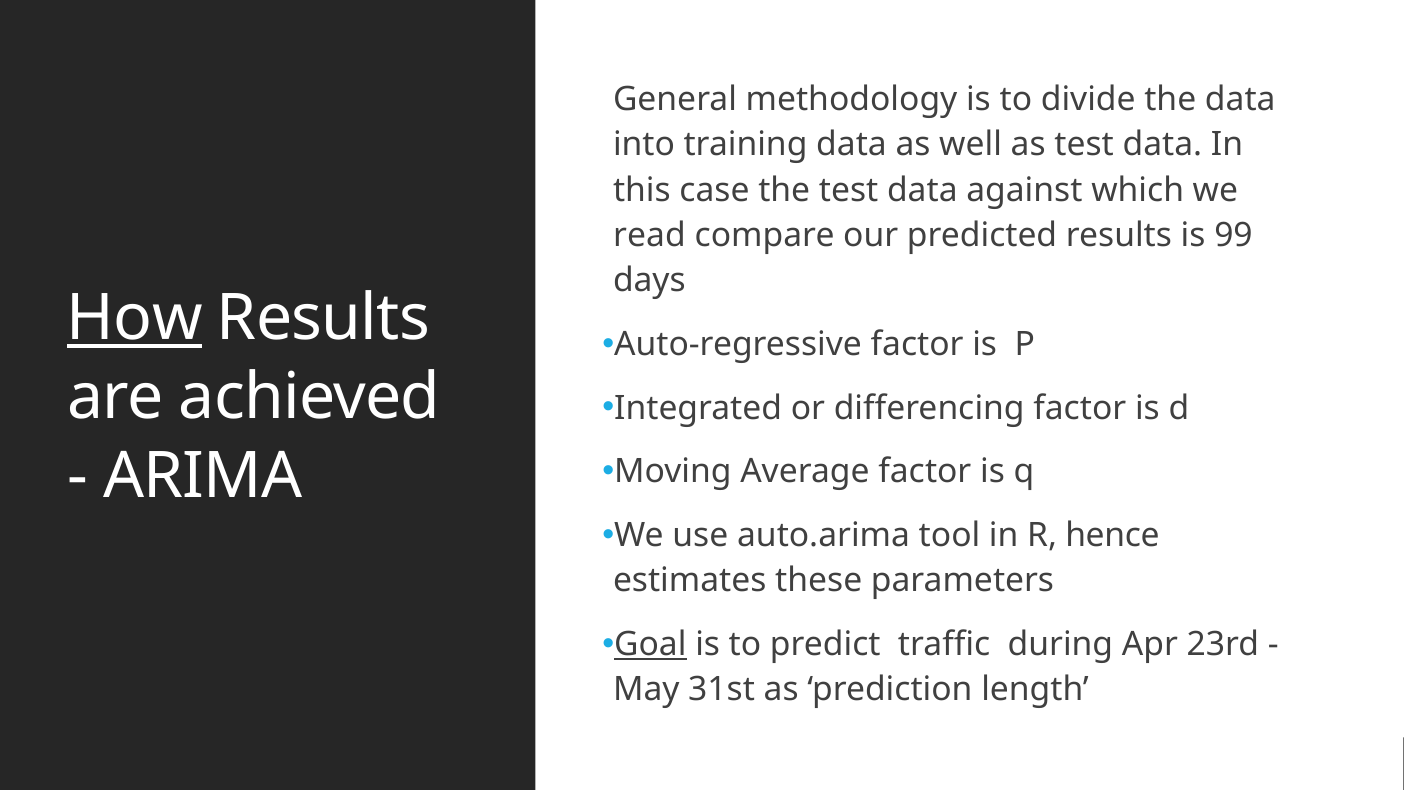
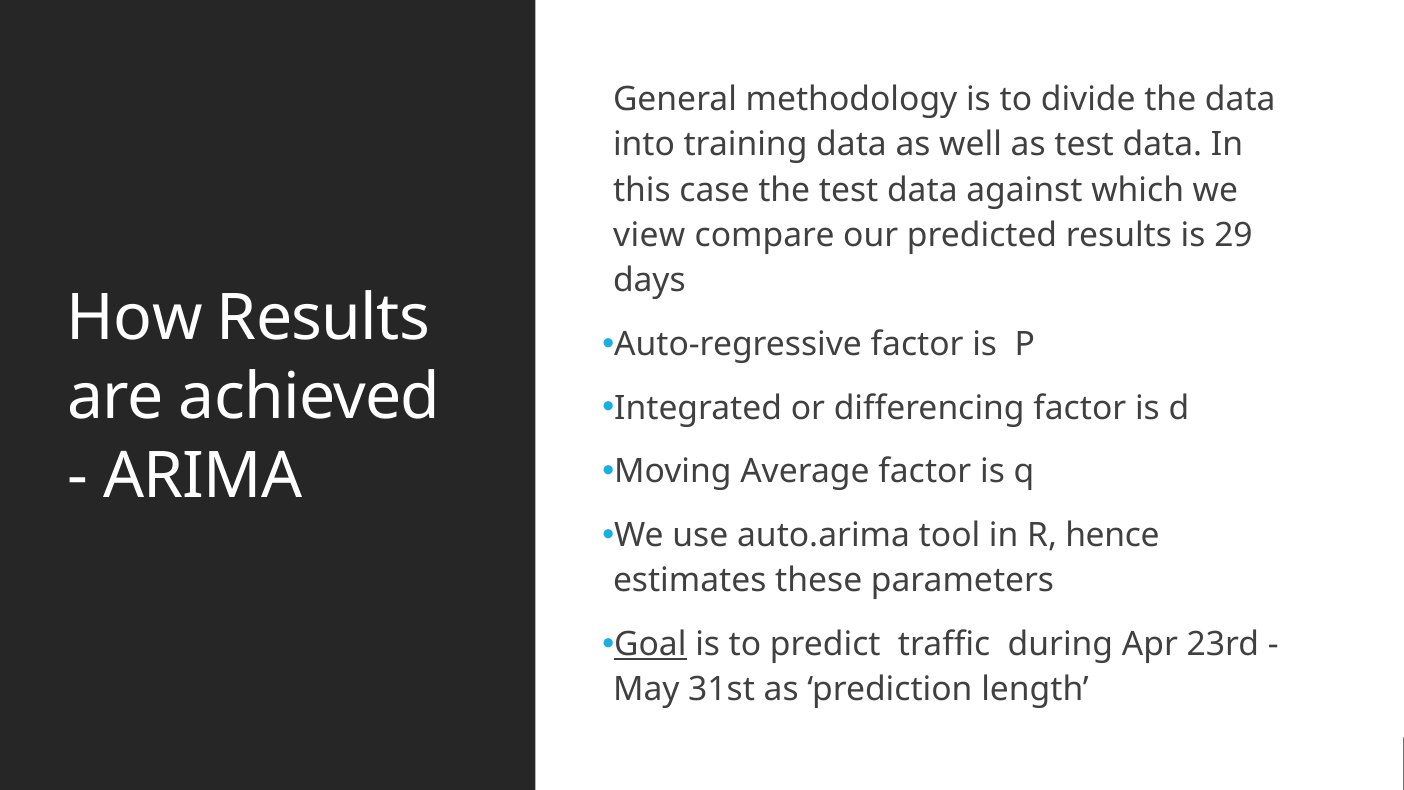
read: read -> view
99: 99 -> 29
How underline: present -> none
